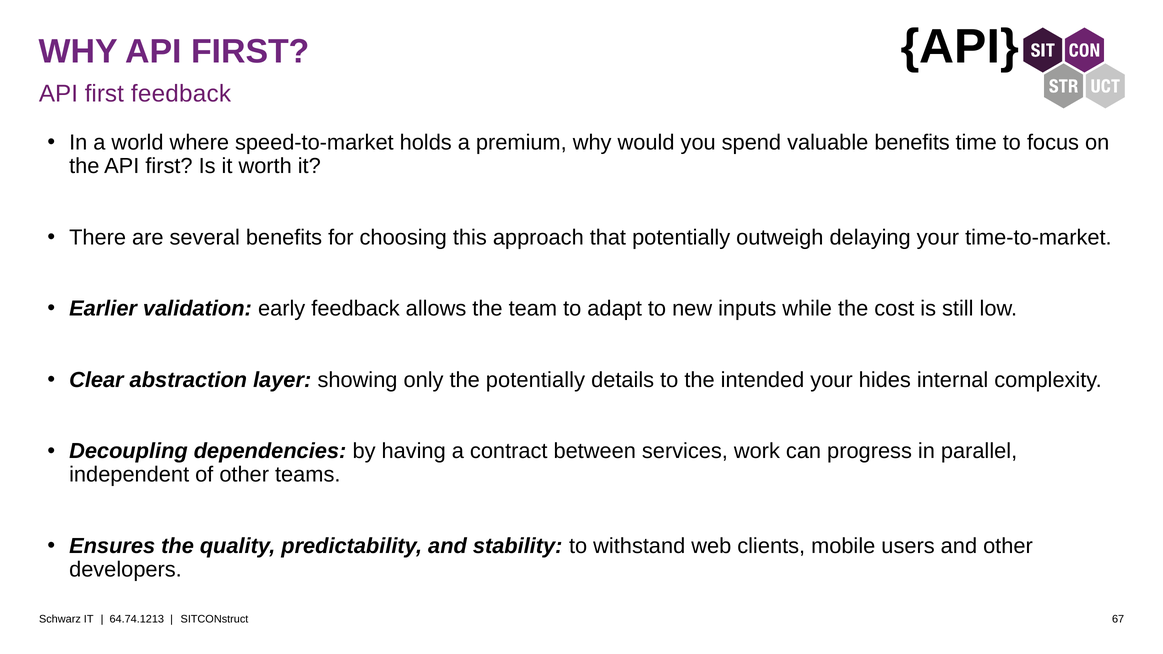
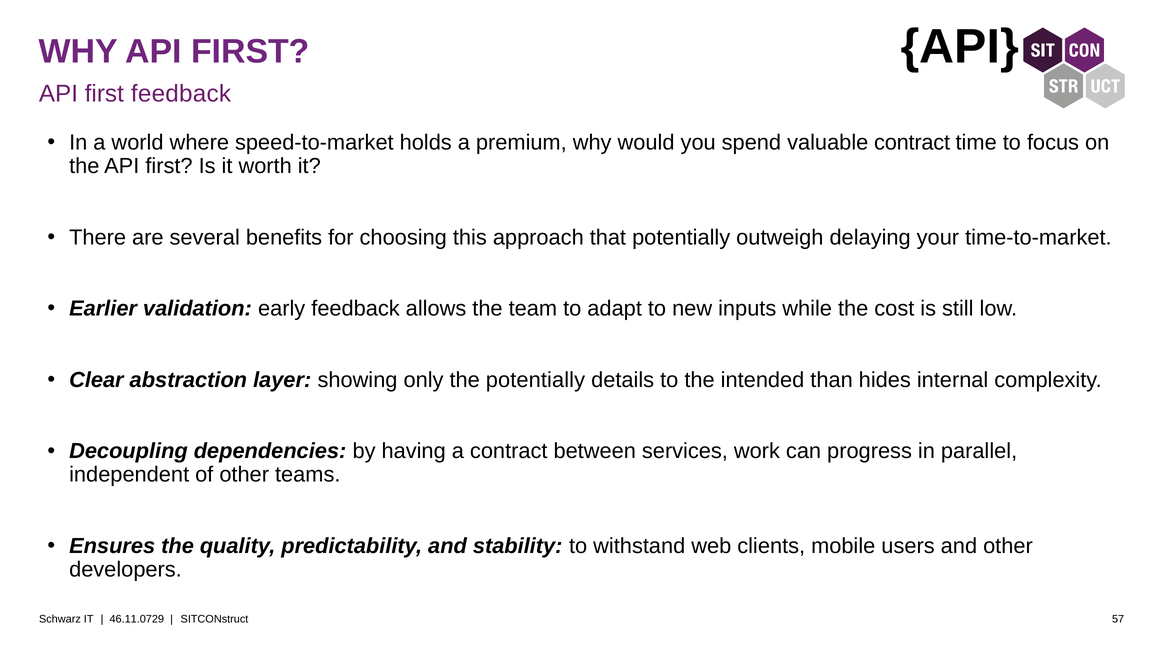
valuable benefits: benefits -> contract
intended your: your -> than
64.74.1213: 64.74.1213 -> 46.11.0729
67: 67 -> 57
